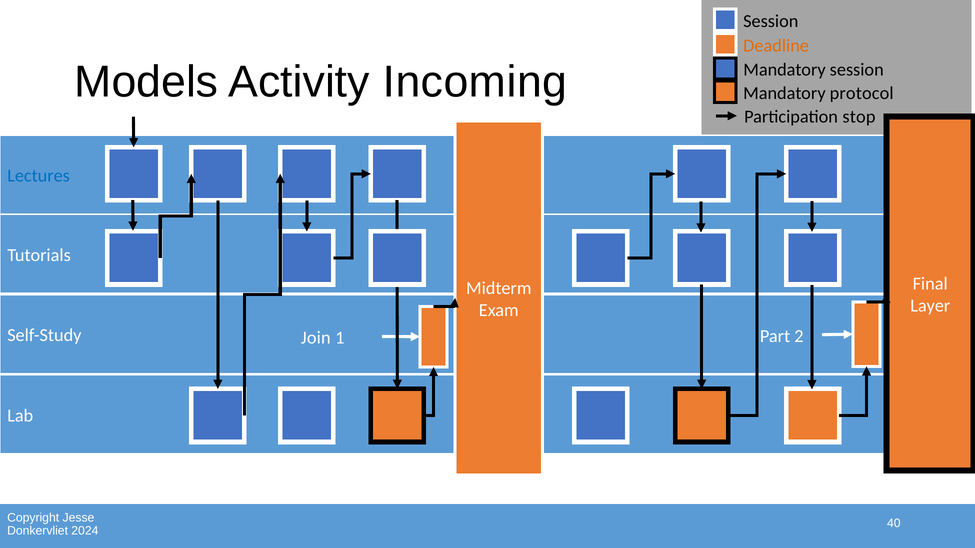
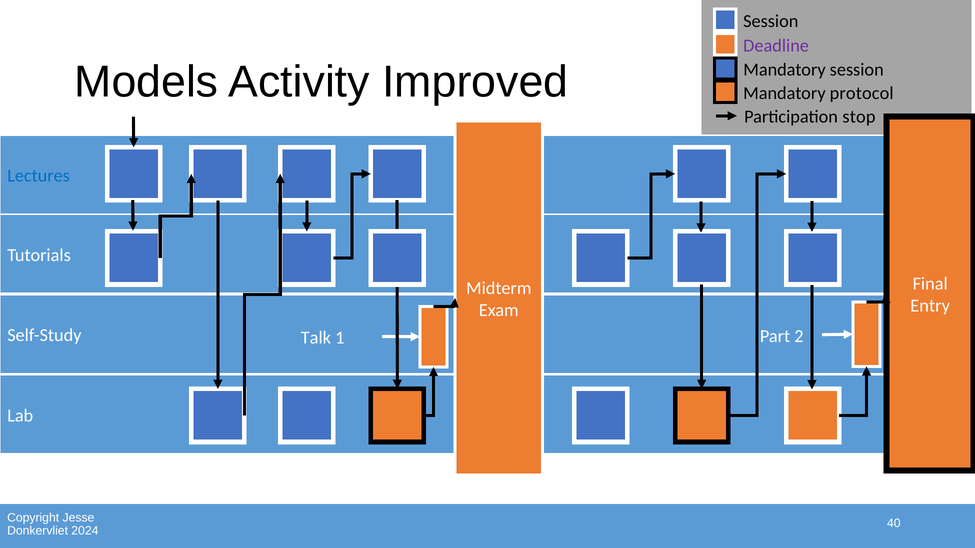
Deadline colour: orange -> purple
Incoming: Incoming -> Improved
Layer: Layer -> Entry
Join: Join -> Talk
